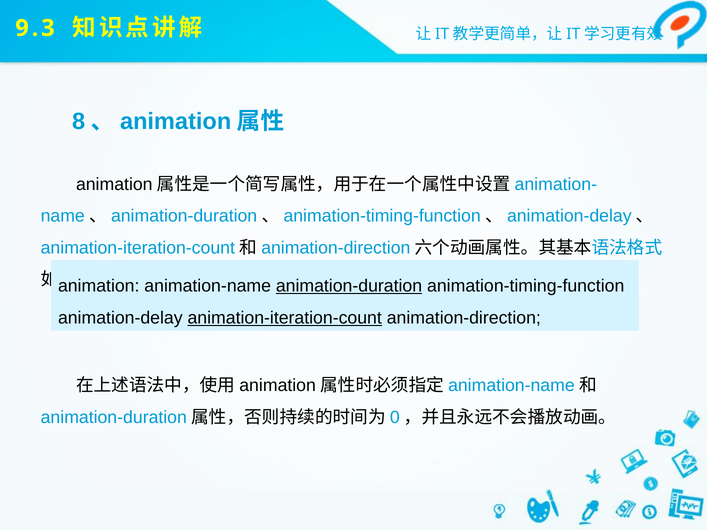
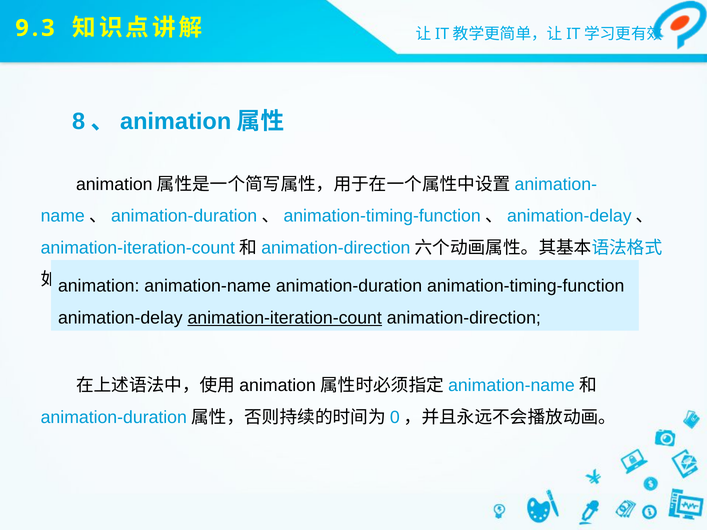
animation-duration at (349, 286) underline: present -> none
